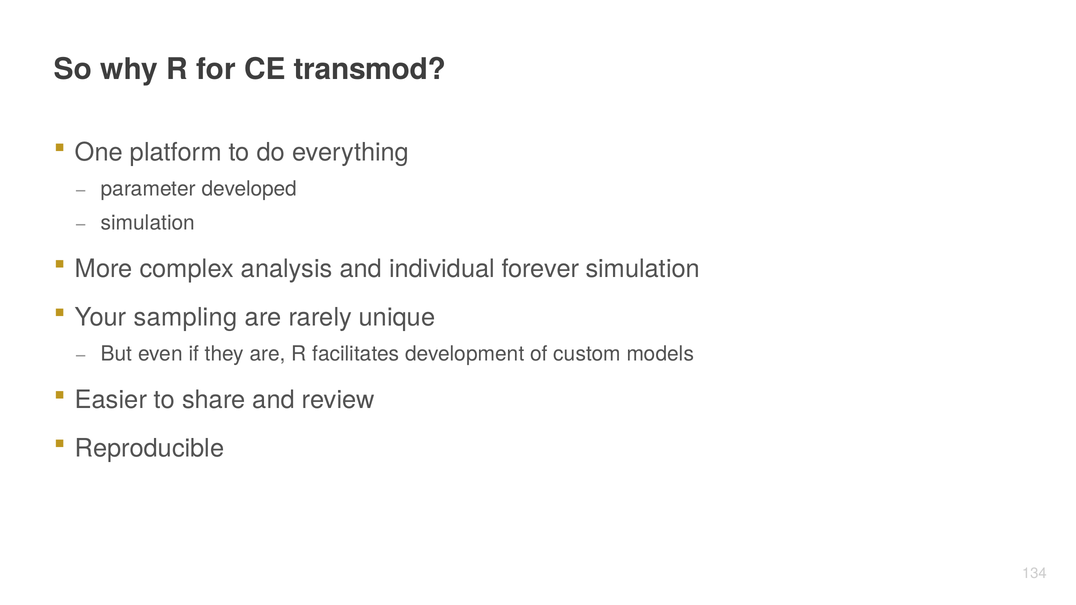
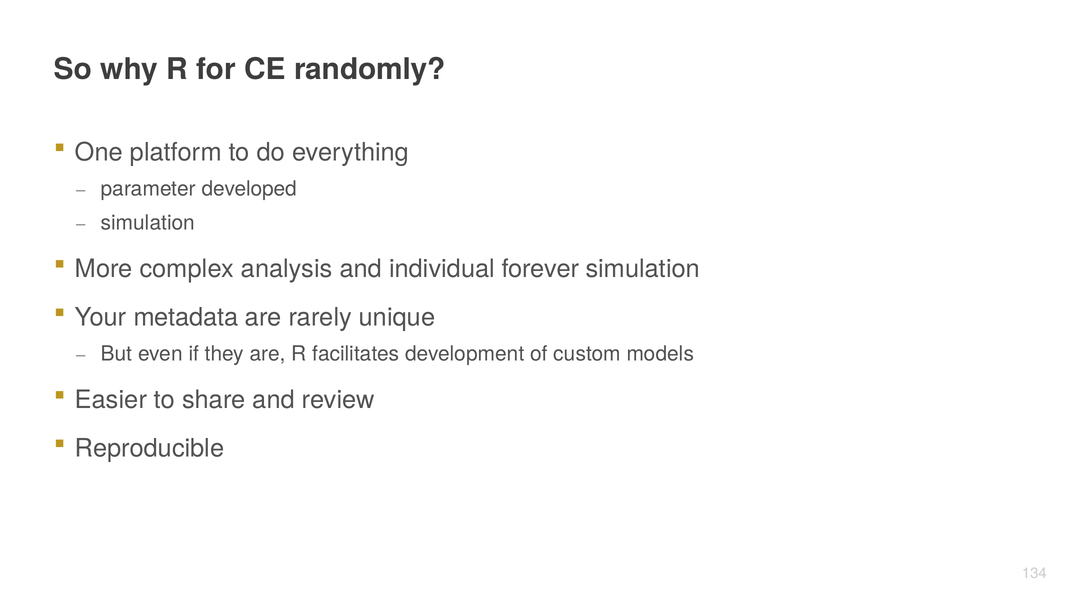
transmod: transmod -> randomly
sampling: sampling -> metadata
